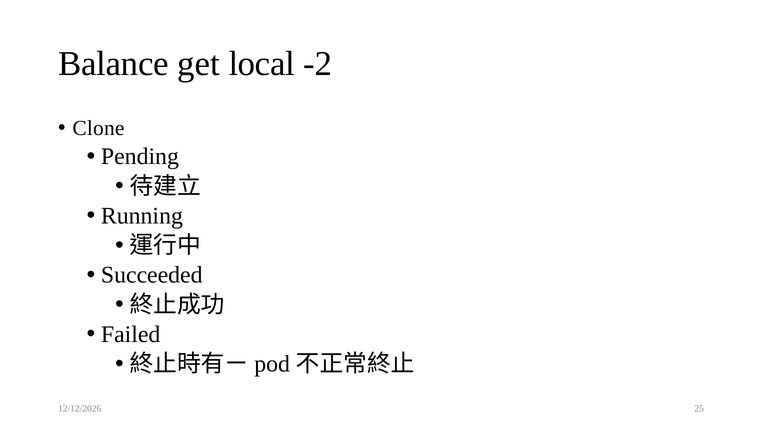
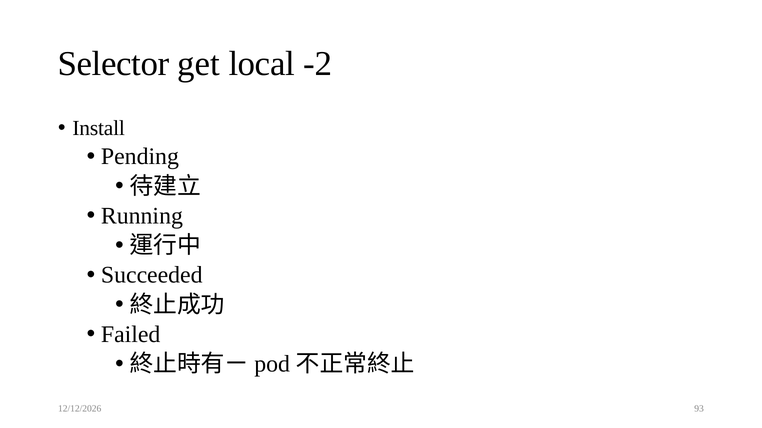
Balance: Balance -> Selector
Clone: Clone -> Install
25: 25 -> 93
